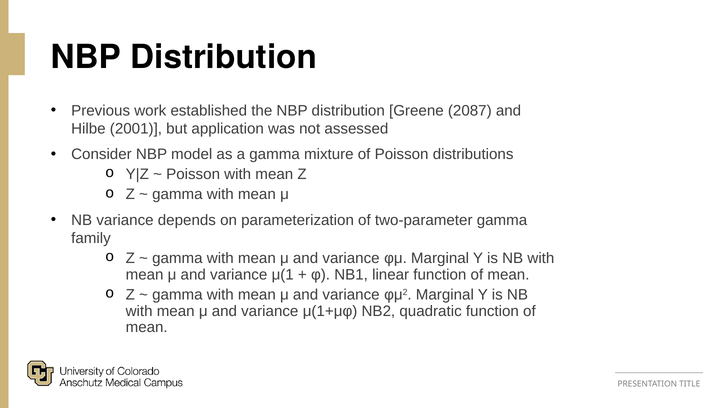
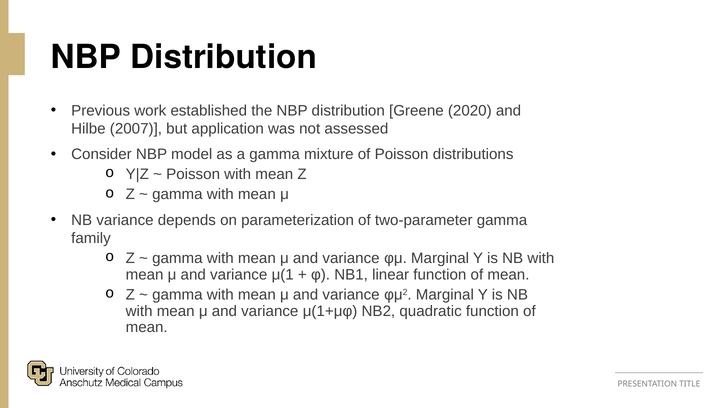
2087: 2087 -> 2020
2001: 2001 -> 2007
